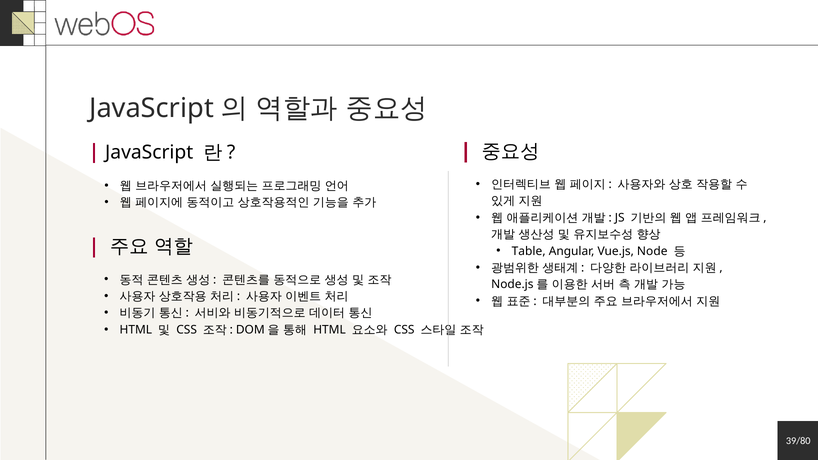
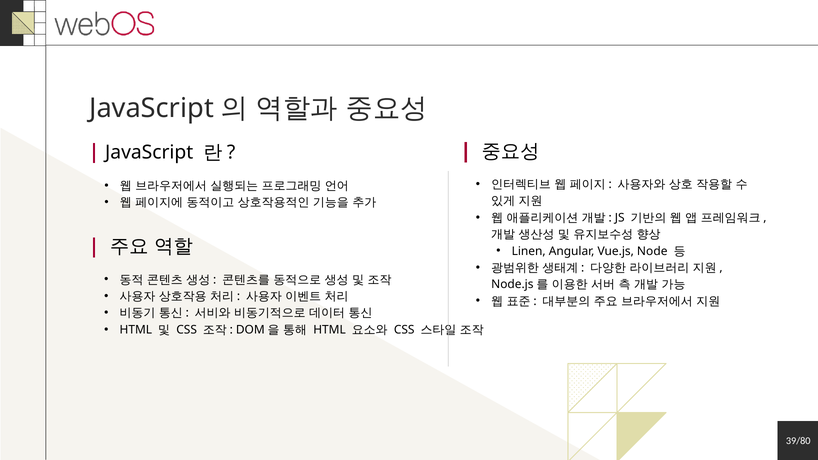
Table: Table -> Linen
